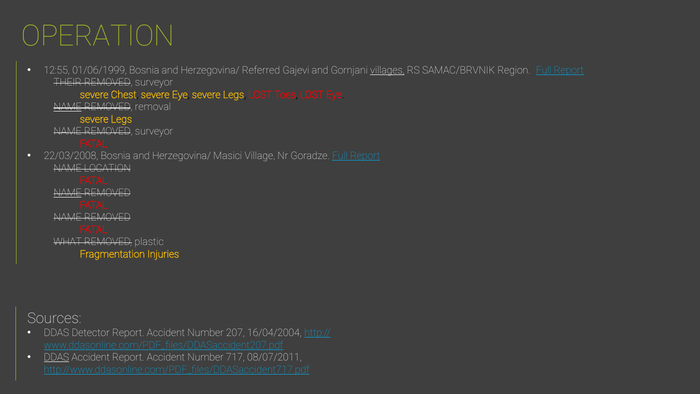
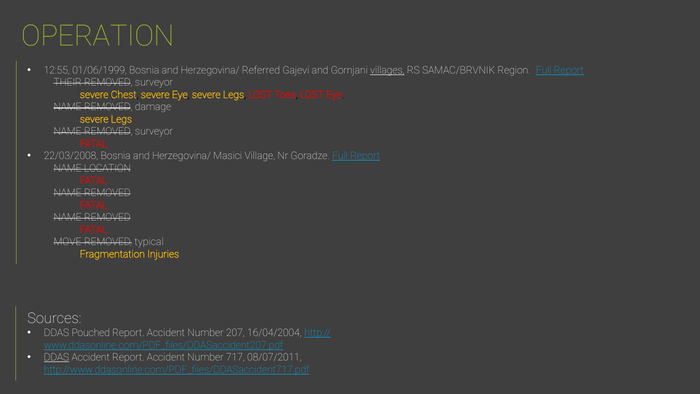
NAME at (68, 107) underline: present -> none
removal: removal -> damage
NAME at (68, 193) underline: present -> none
WHAT: WHAT -> MOVE
plastic: plastic -> typical
Detector: Detector -> Pouched
